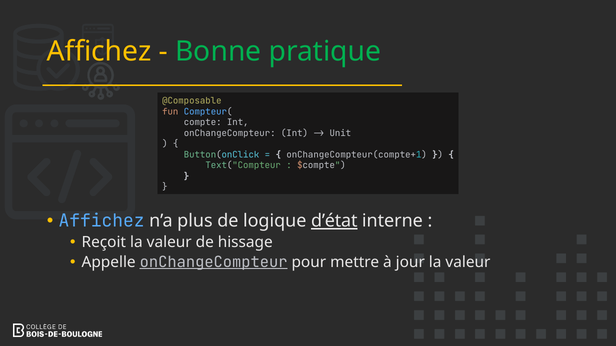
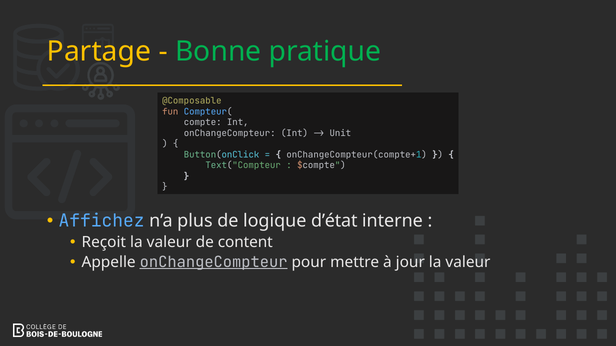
Affichez at (99, 52): Affichez -> Partage
d’état underline: present -> none
hissage: hissage -> content
